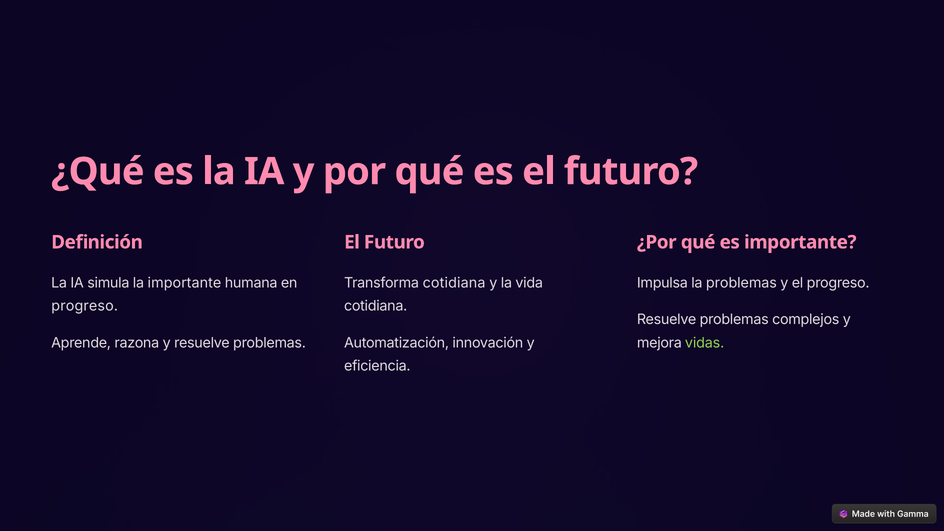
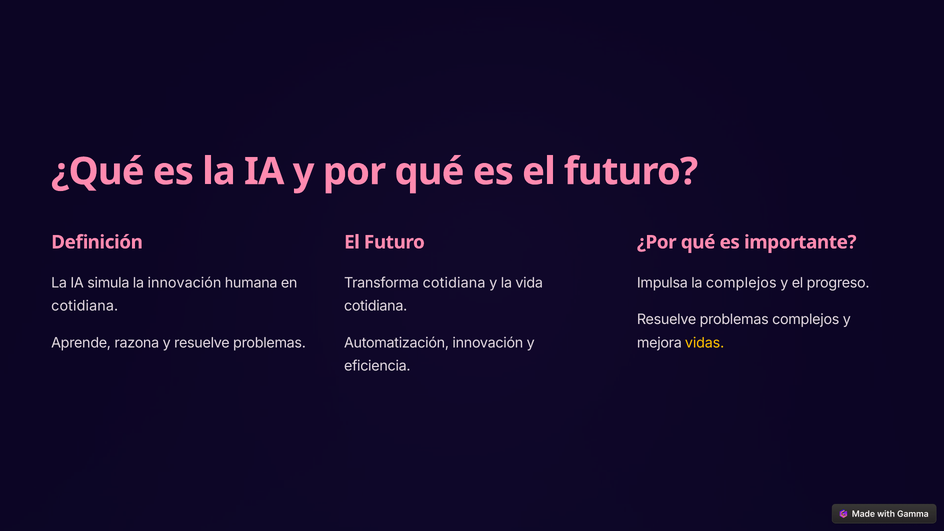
la importante: importante -> innovación
la problemas: problemas -> complejos
progreso at (85, 306): progreso -> cotidiana
vidas colour: light green -> yellow
